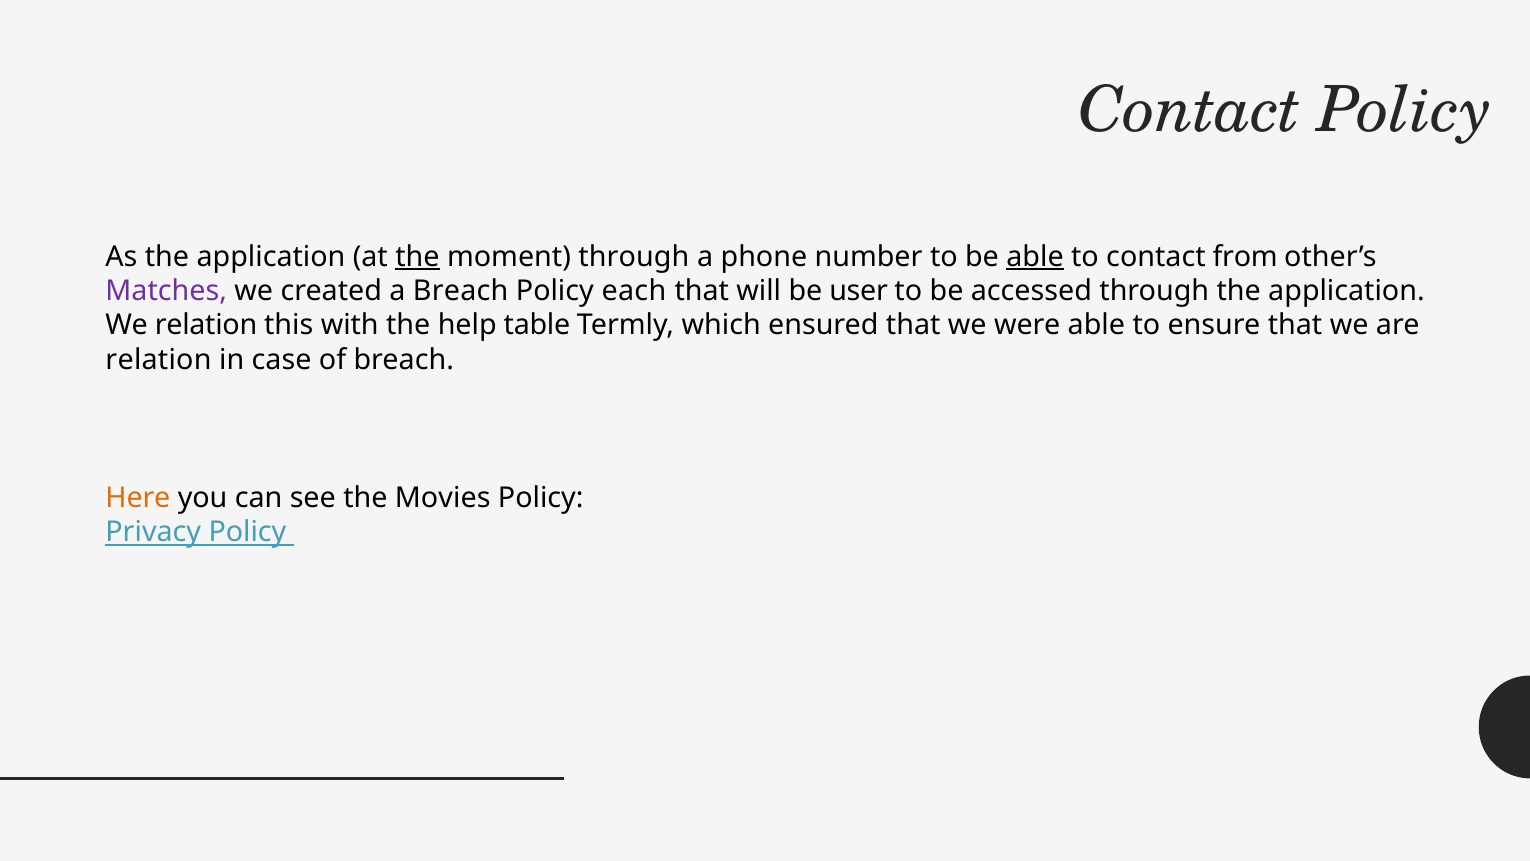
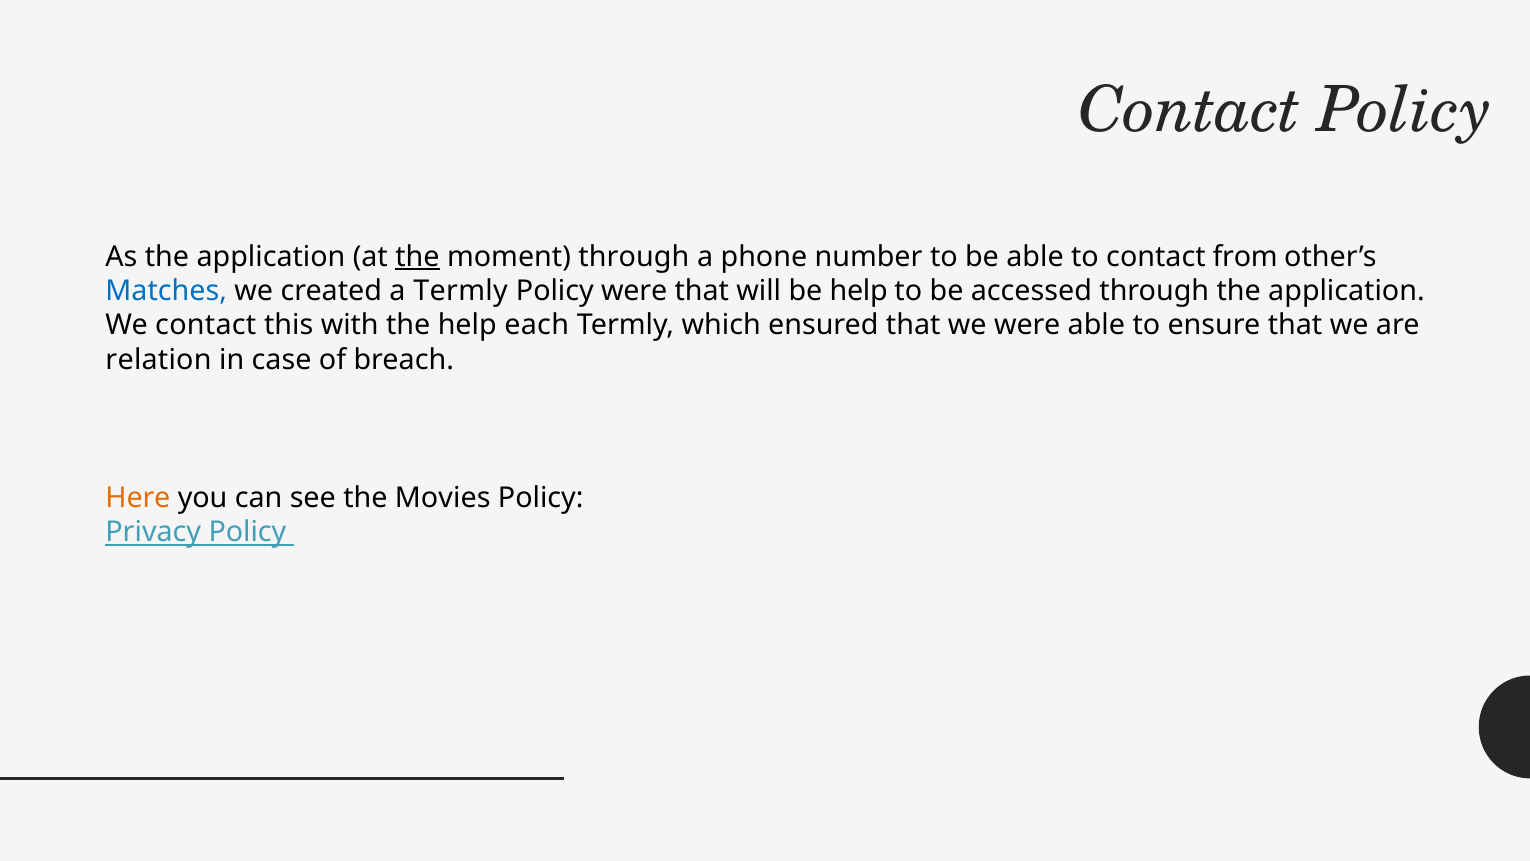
able at (1035, 256) underline: present -> none
Matches colour: purple -> blue
a Breach: Breach -> Termly
Policy each: each -> were
be user: user -> help
We relation: relation -> contact
table: table -> each
